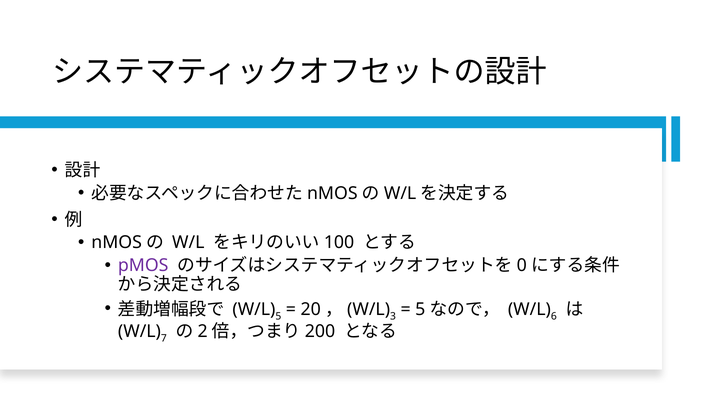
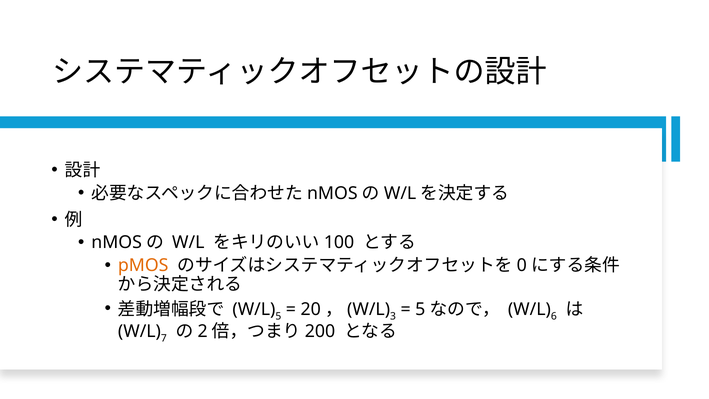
pMOS colour: purple -> orange
